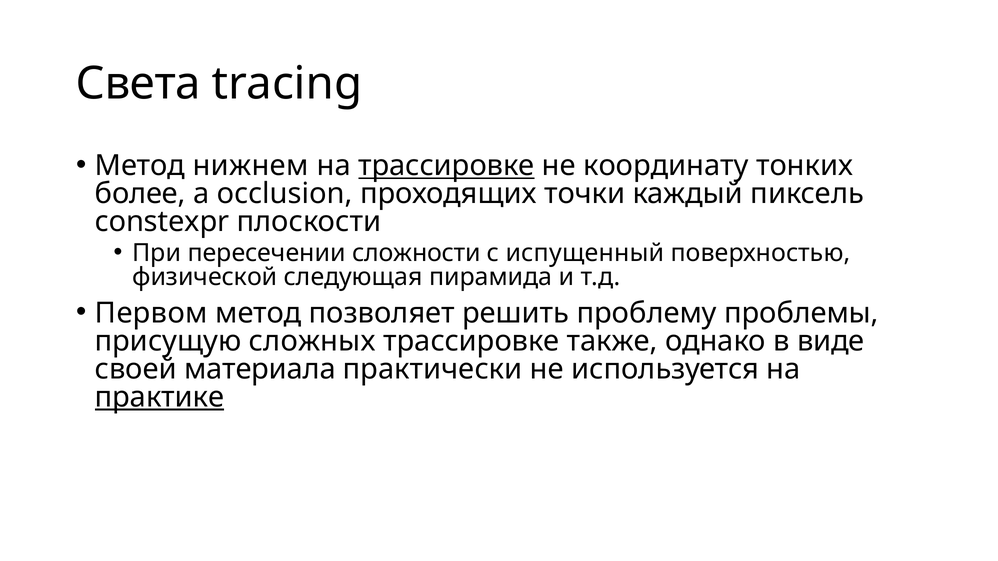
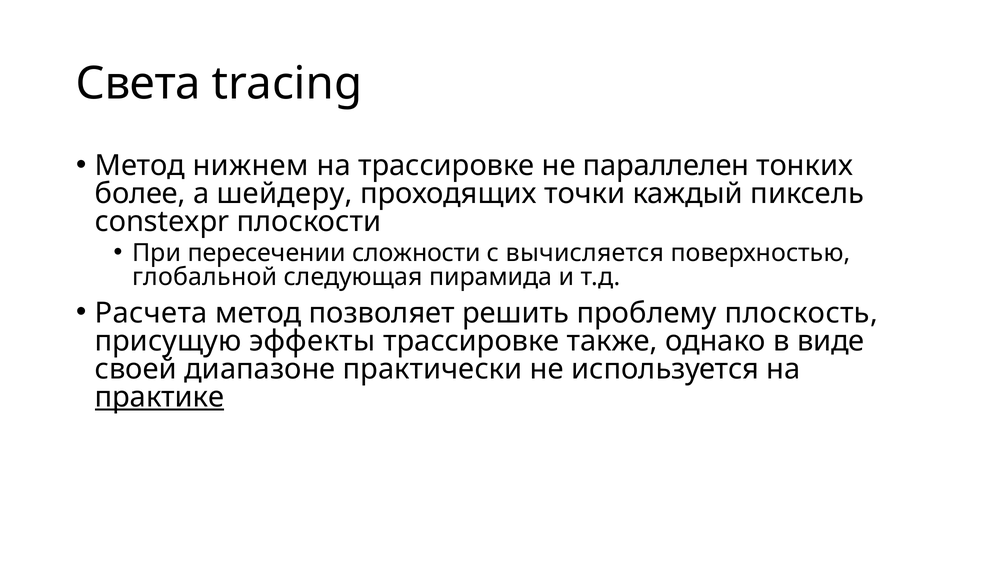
трассировке at (446, 166) underline: present -> none
координату: координату -> параллелен
occlusion: occlusion -> шейдеру
испущенный: испущенный -> вычисляется
физической: физической -> глобальной
Первом: Первом -> Расчета
проблемы: проблемы -> плоскость
сложных: сложных -> эффекты
материала: материала -> диапазоне
